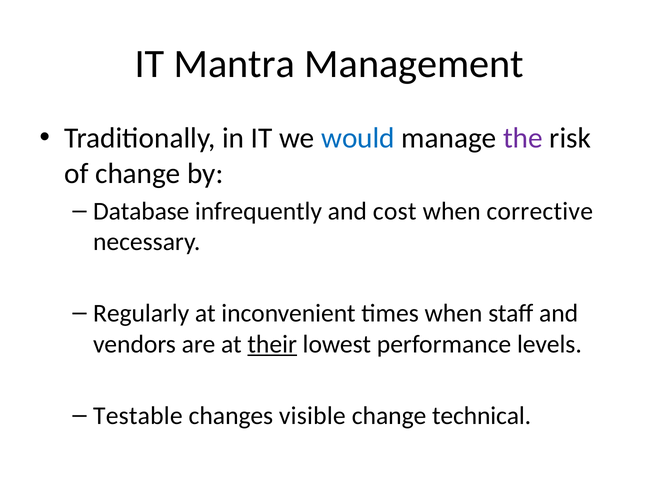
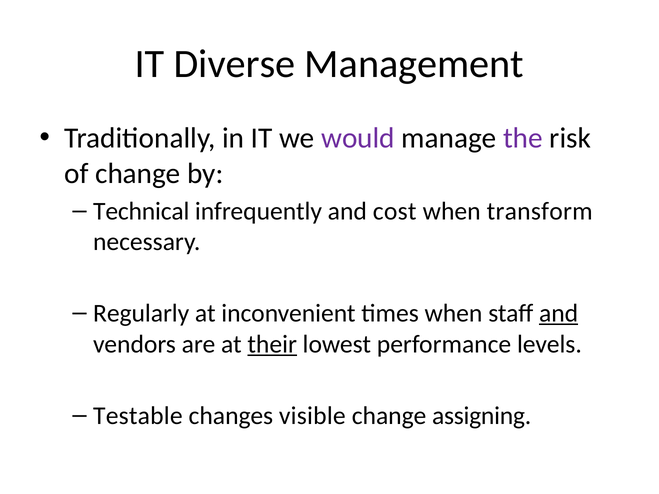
Mantra: Mantra -> Diverse
would colour: blue -> purple
Database: Database -> Technical
corrective: corrective -> transform
and at (559, 314) underline: none -> present
technical: technical -> assigning
